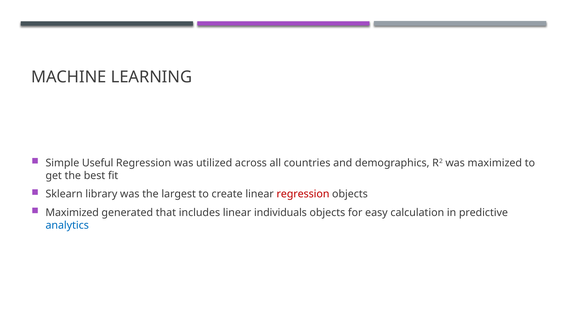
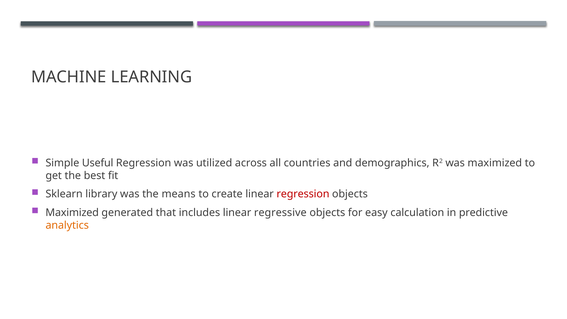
largest: largest -> means
individuals: individuals -> regressive
analytics colour: blue -> orange
